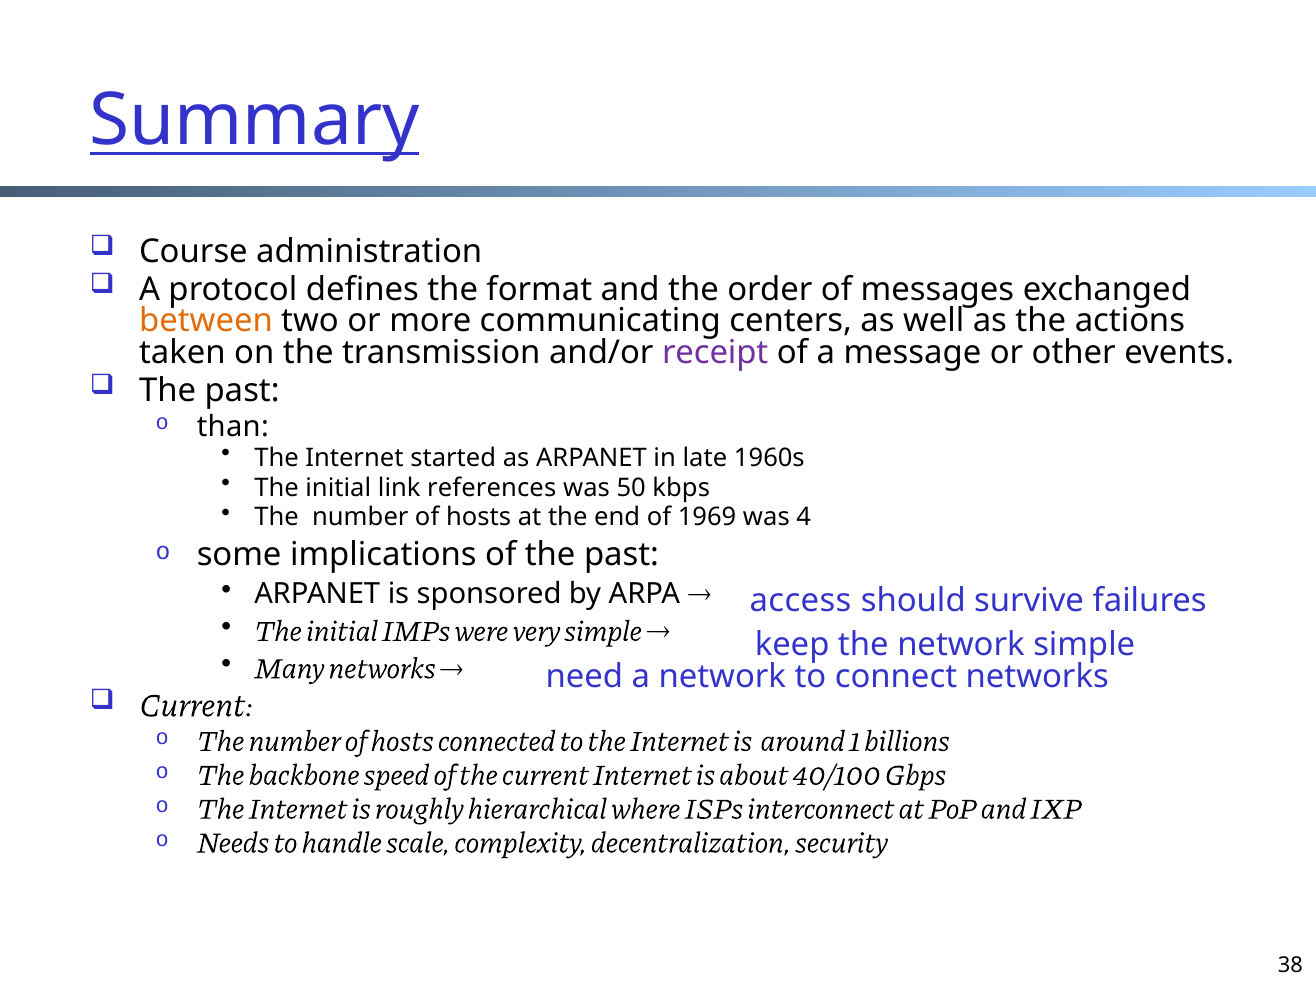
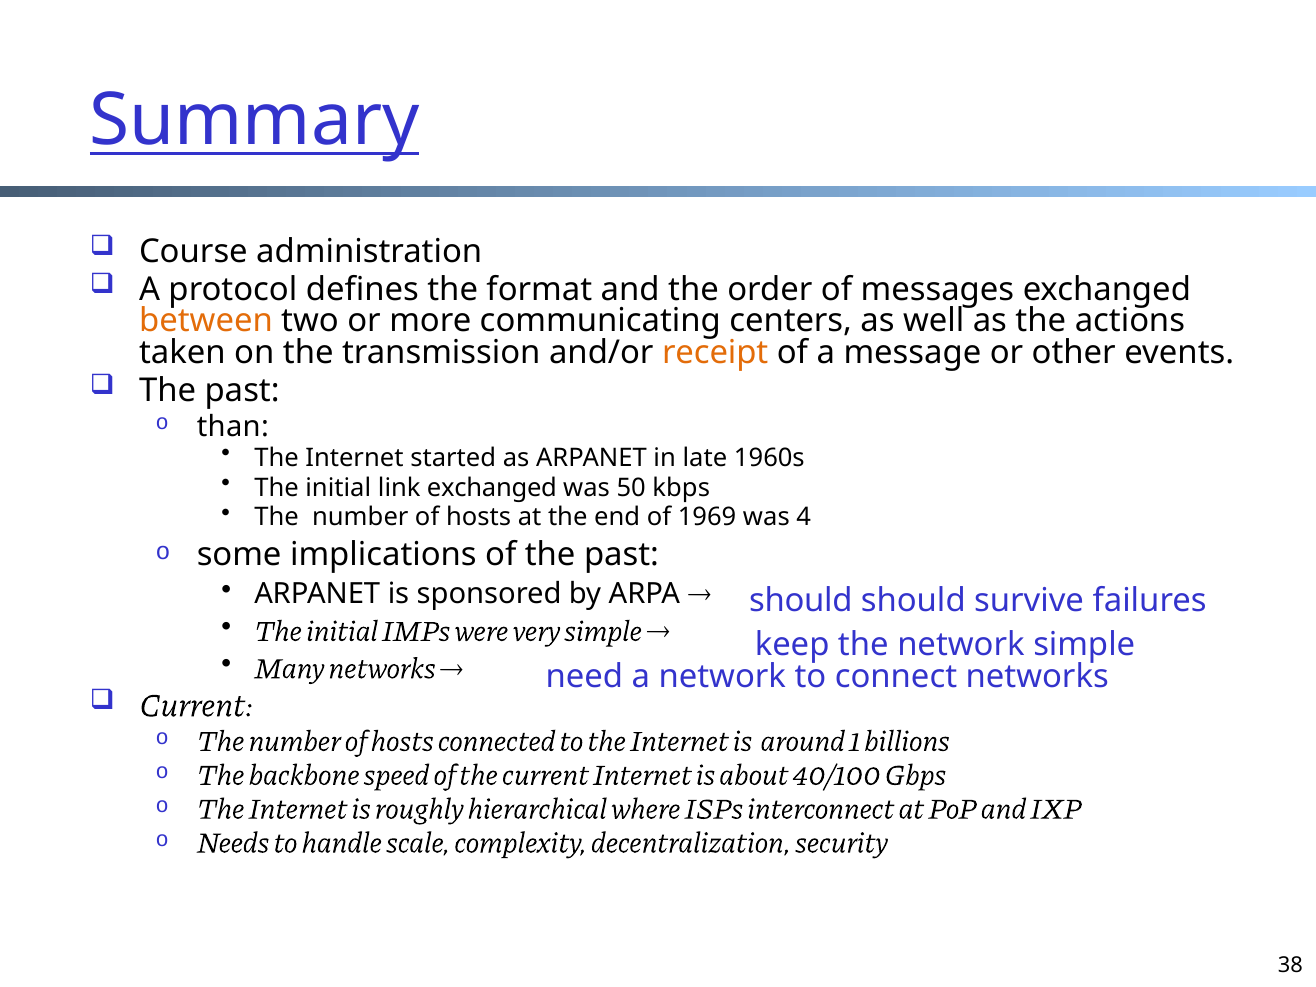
receipt colour: purple -> orange
link references: references -> exchanged
access at (801, 601): access -> should
